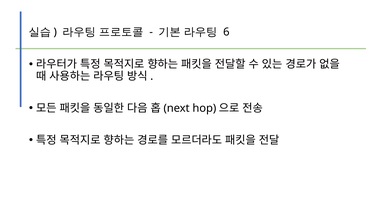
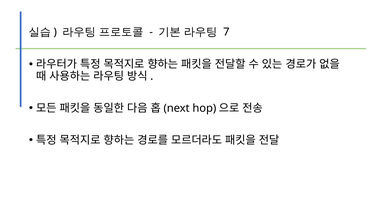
6: 6 -> 7
